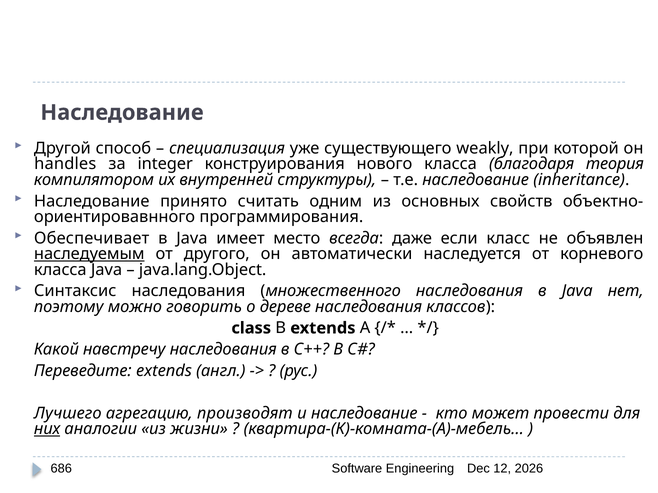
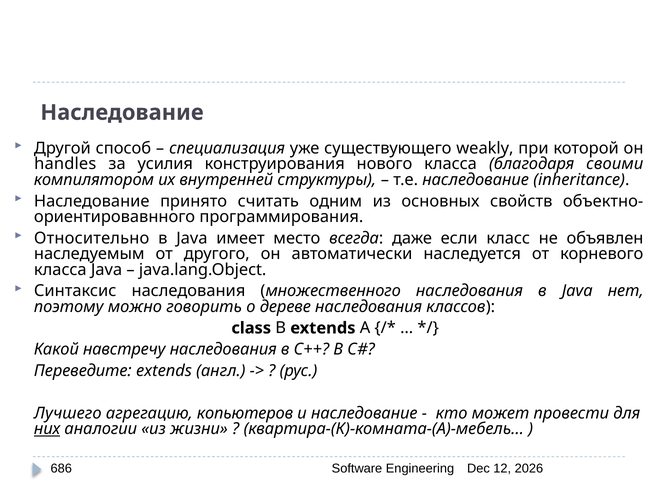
integer: integer -> усилия
теория: теория -> своими
Обеспечивает: Обеспечивает -> Относительно
наследуемым underline: present -> none
производят: производят -> копьютеров
